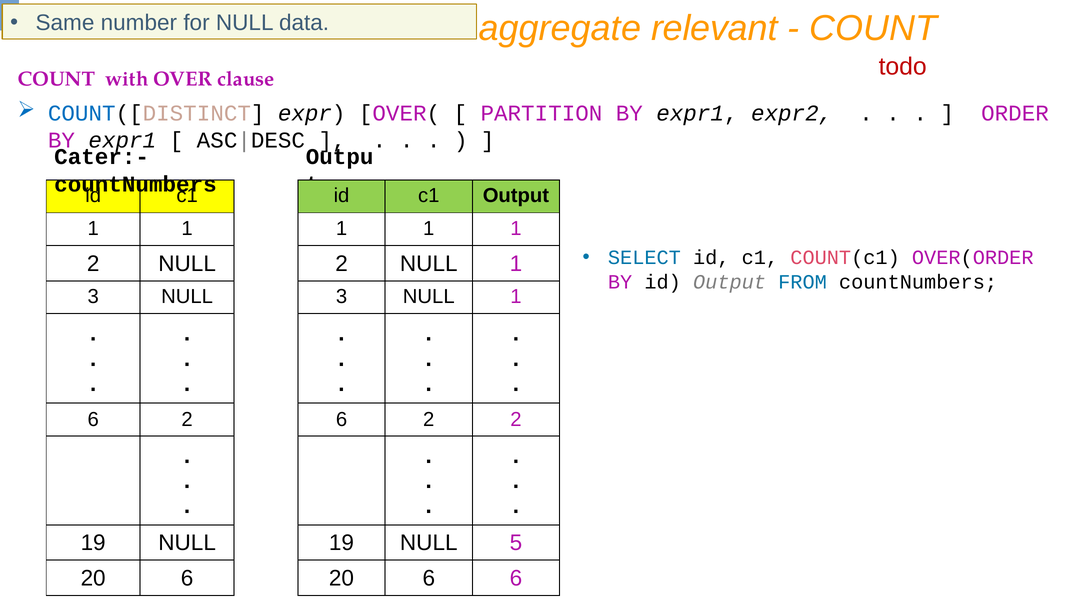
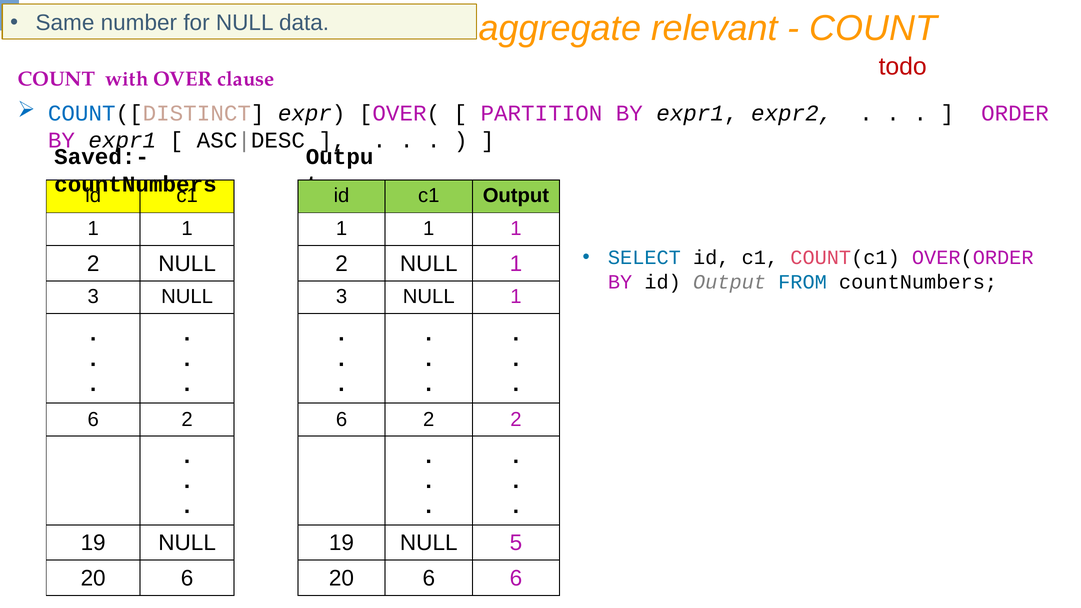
Cater:-: Cater:- -> Saved:-
